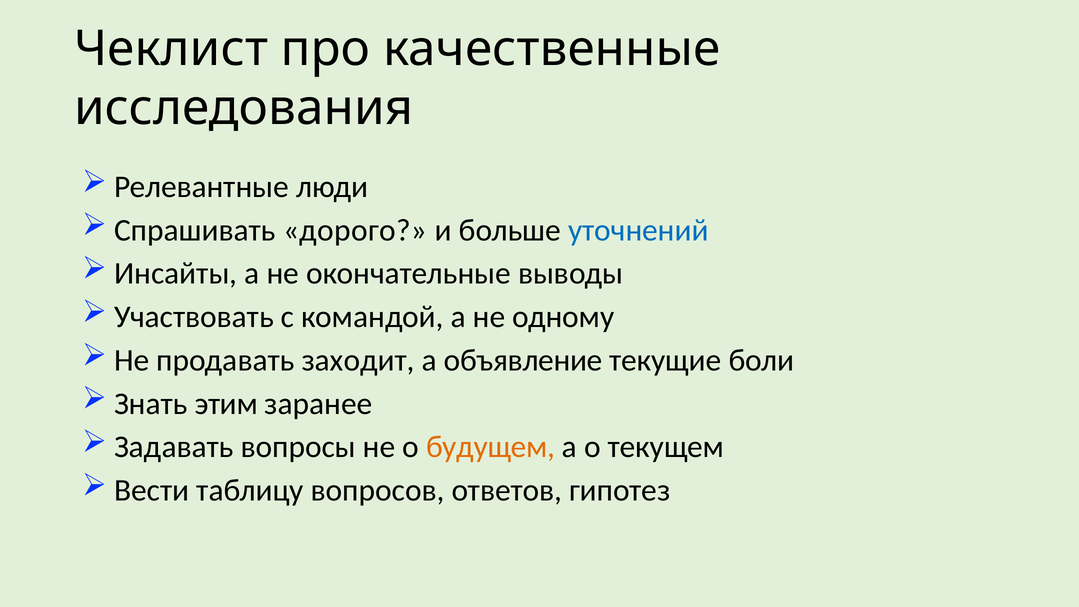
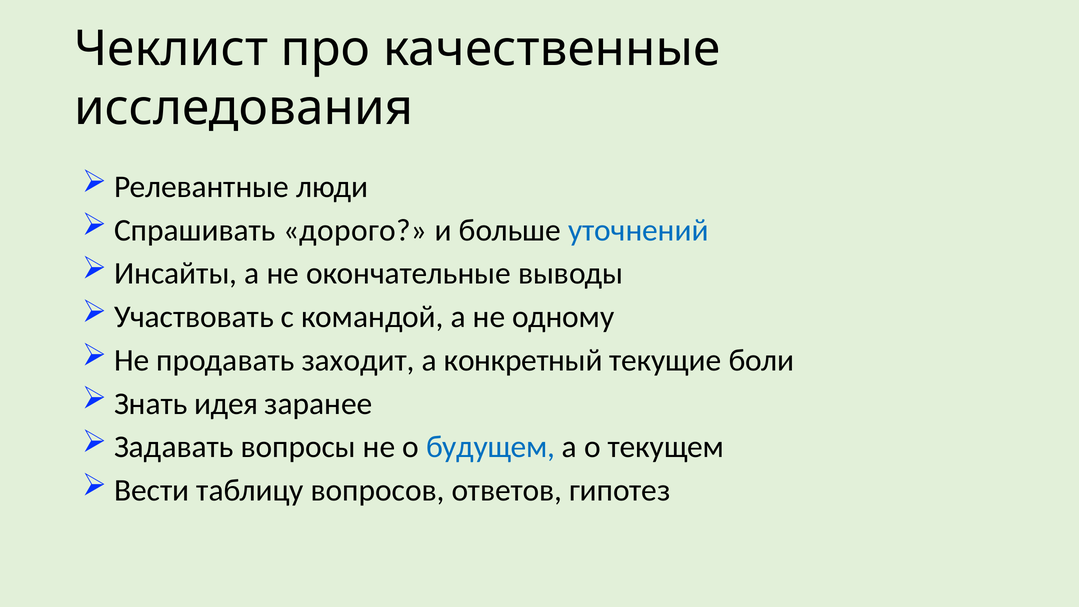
объявление: объявление -> конкретный
этим: этим -> идея
будущем colour: orange -> blue
